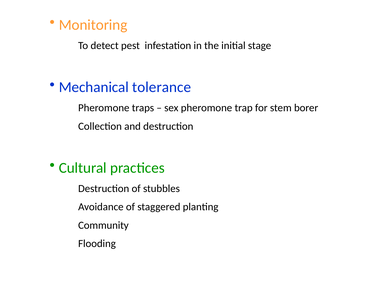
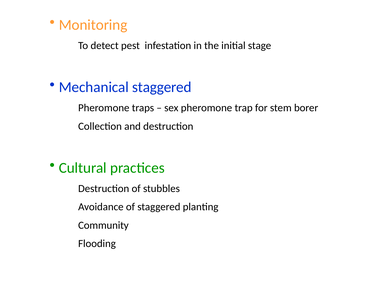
Mechanical tolerance: tolerance -> staggered
